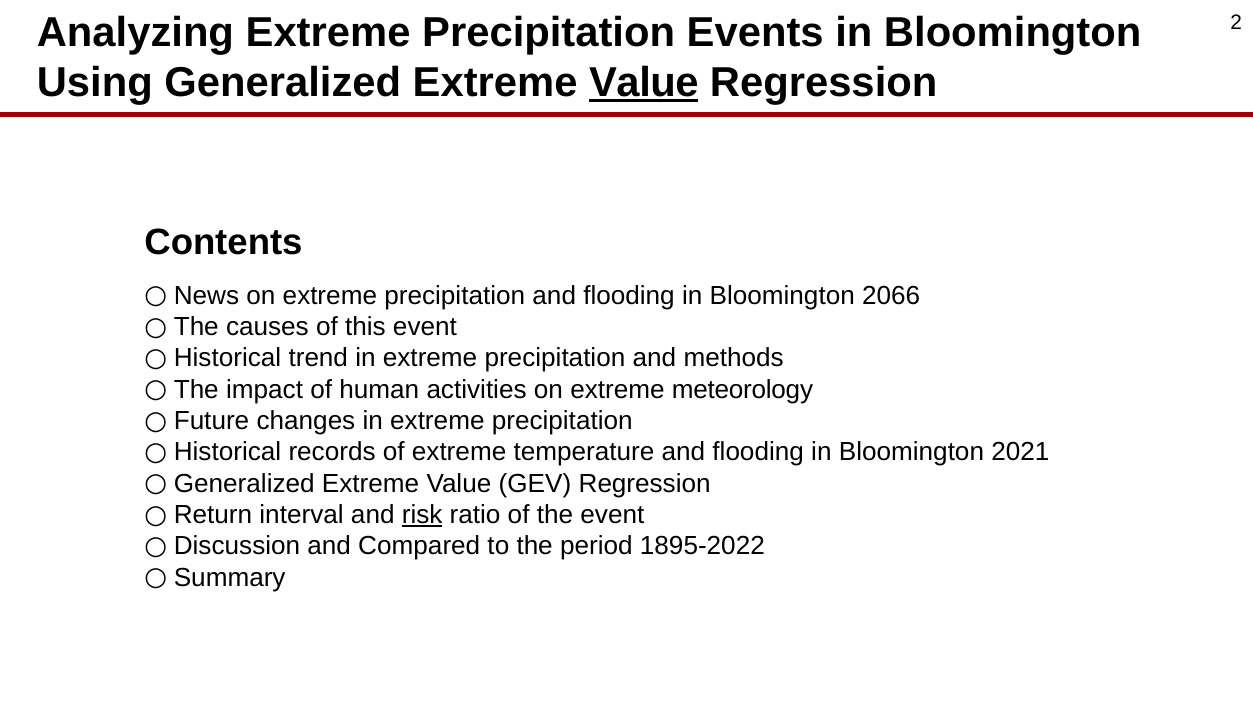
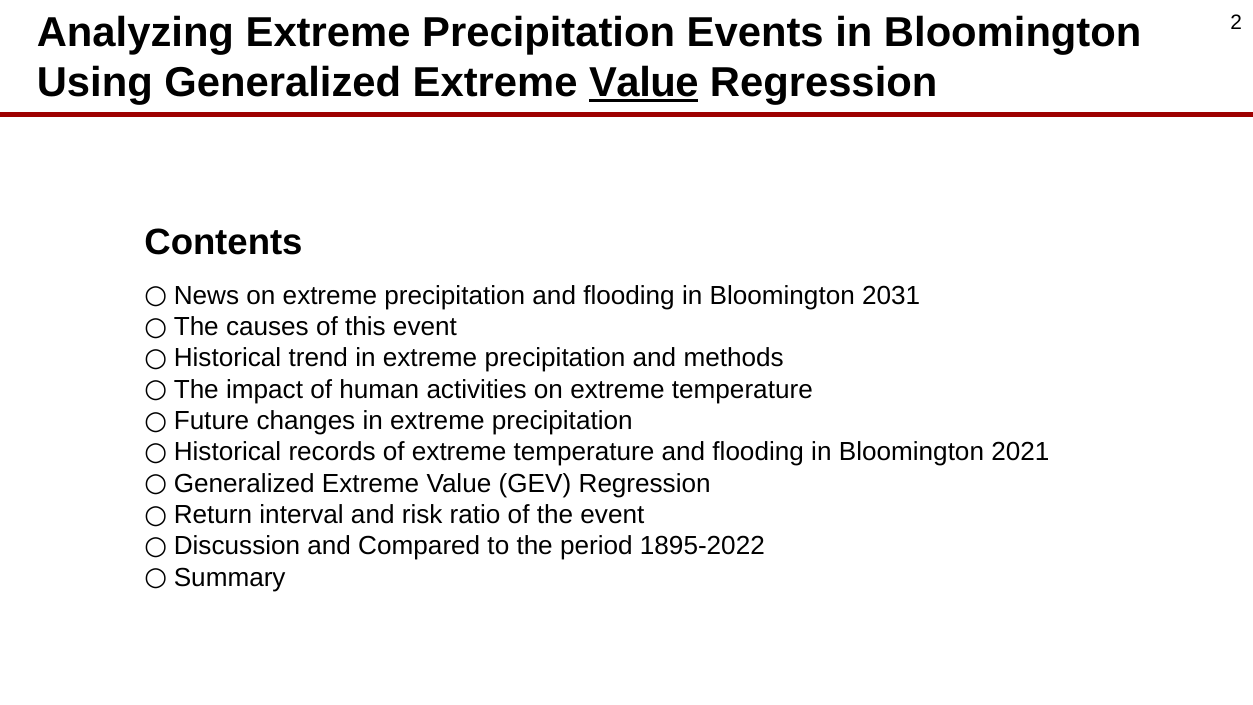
2066: 2066 -> 2031
on extreme meteorology: meteorology -> temperature
risk underline: present -> none
